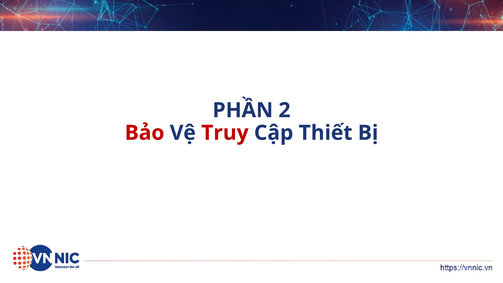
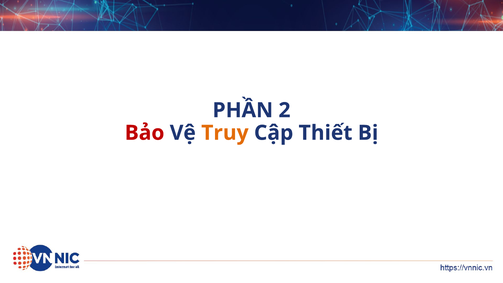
Truy colour: red -> orange
